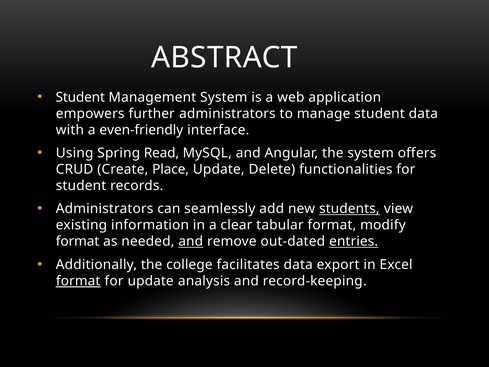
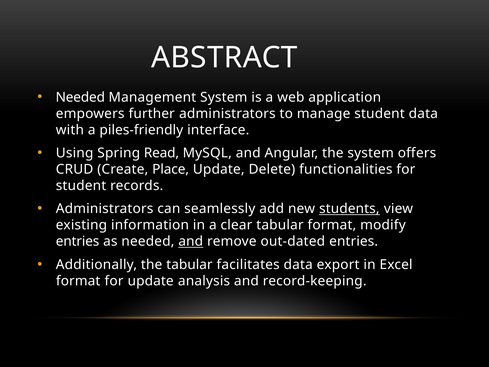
Student at (80, 97): Student -> Needed
even-friendly: even-friendly -> piles-friendly
format at (78, 241): format -> entries
entries at (354, 241) underline: present -> none
the college: college -> tabular
format at (78, 281) underline: present -> none
